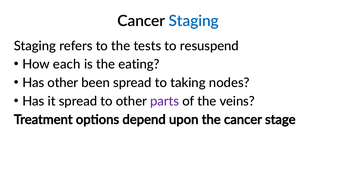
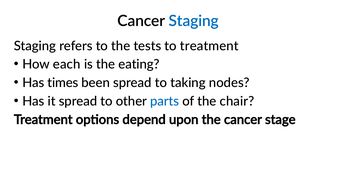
to resuspend: resuspend -> treatment
Has other: other -> times
parts colour: purple -> blue
veins: veins -> chair
